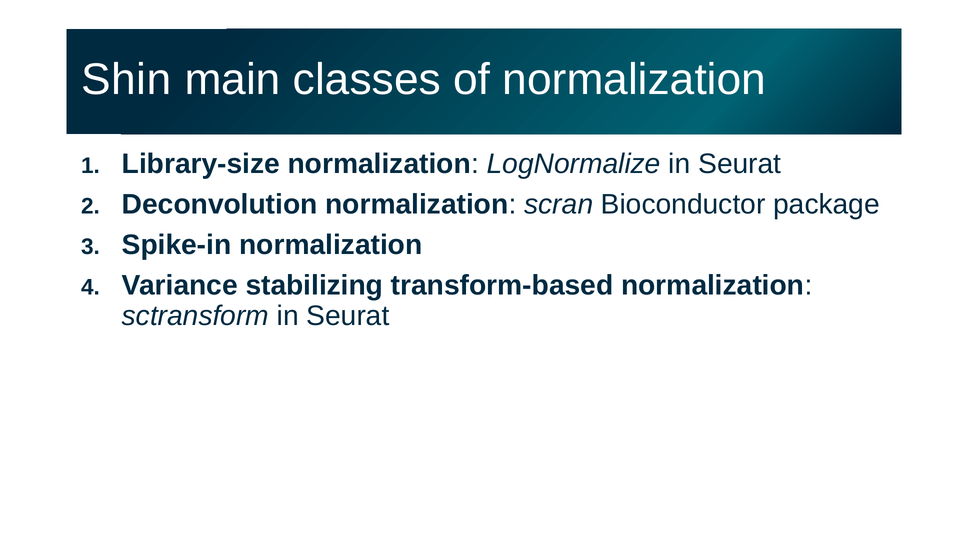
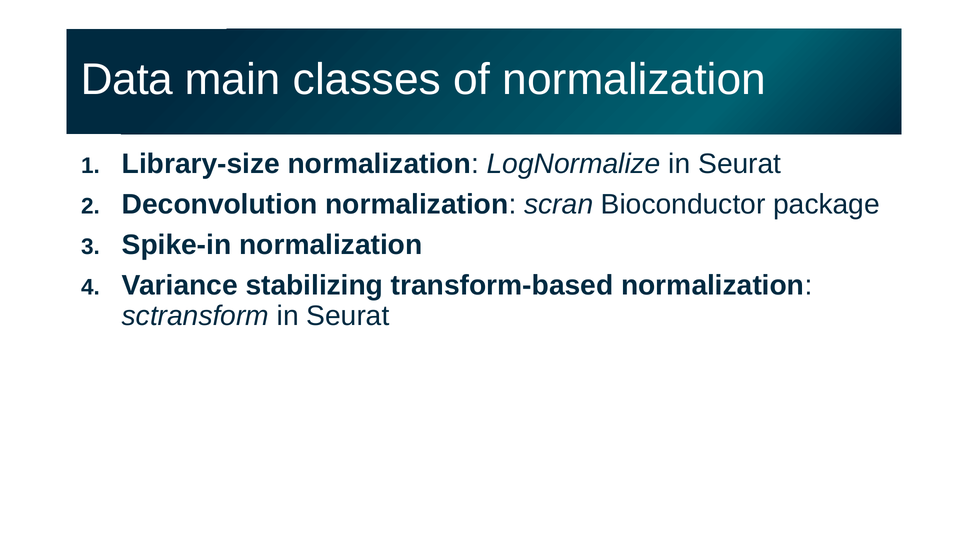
Shin: Shin -> Data
